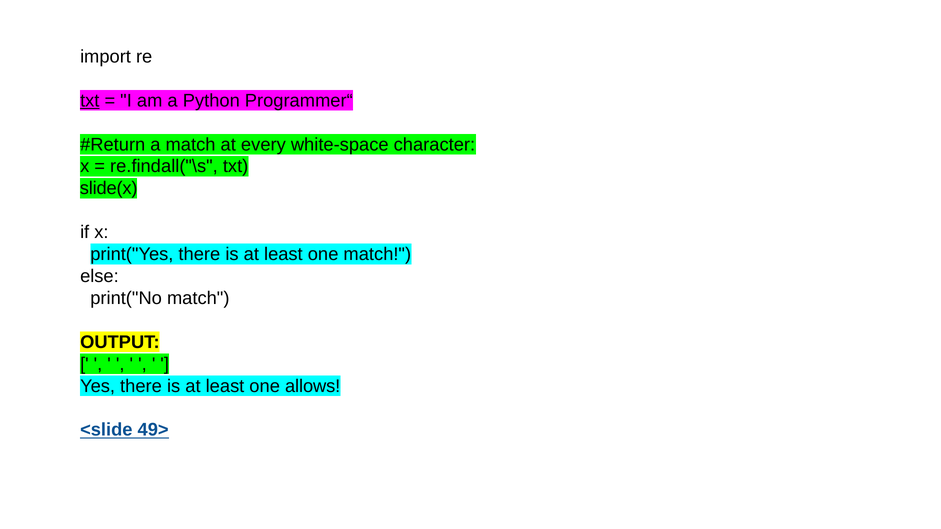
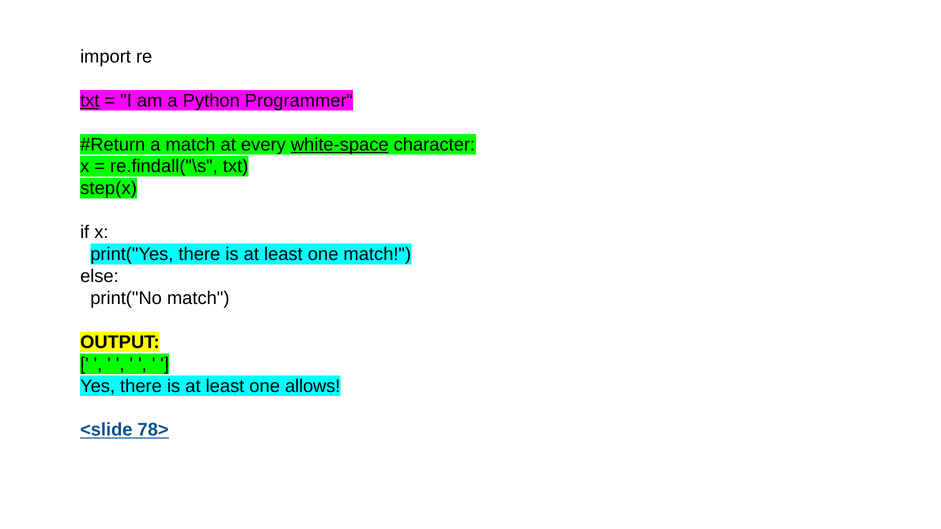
white-space underline: none -> present
slide(x: slide(x -> step(x
49>: 49> -> 78>
